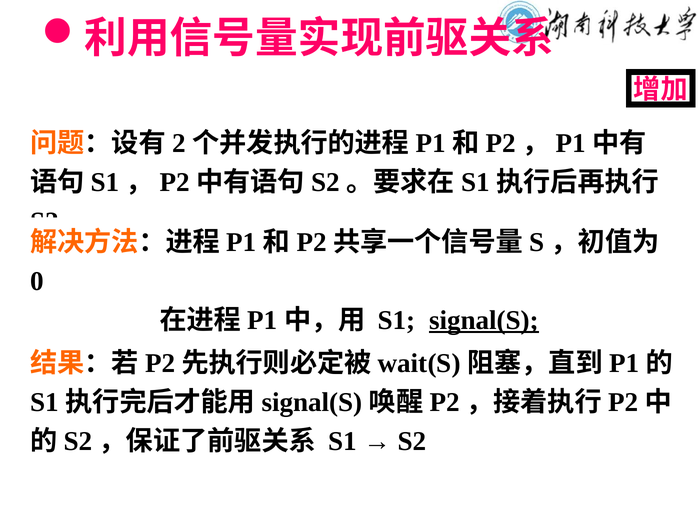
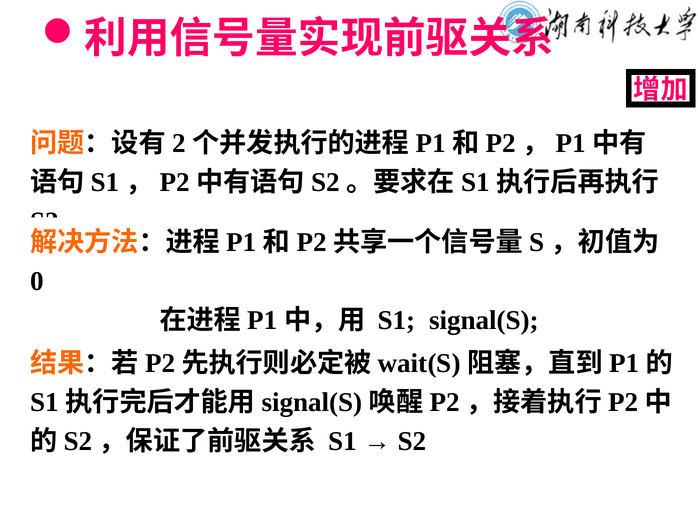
signal(S at (484, 321) underline: present -> none
